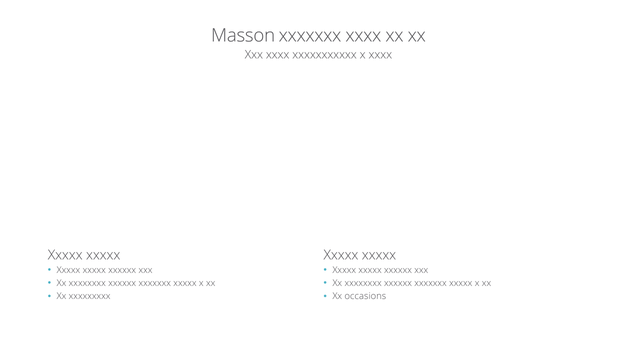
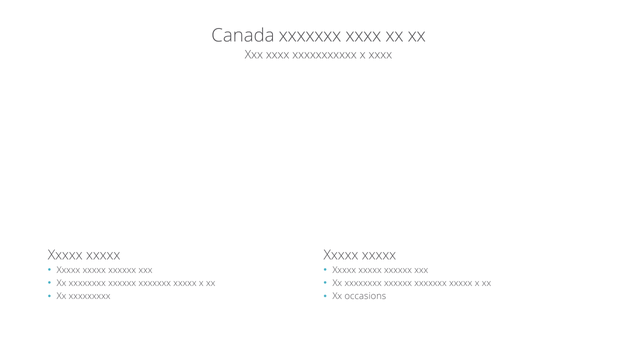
Masson: Masson -> Canada
